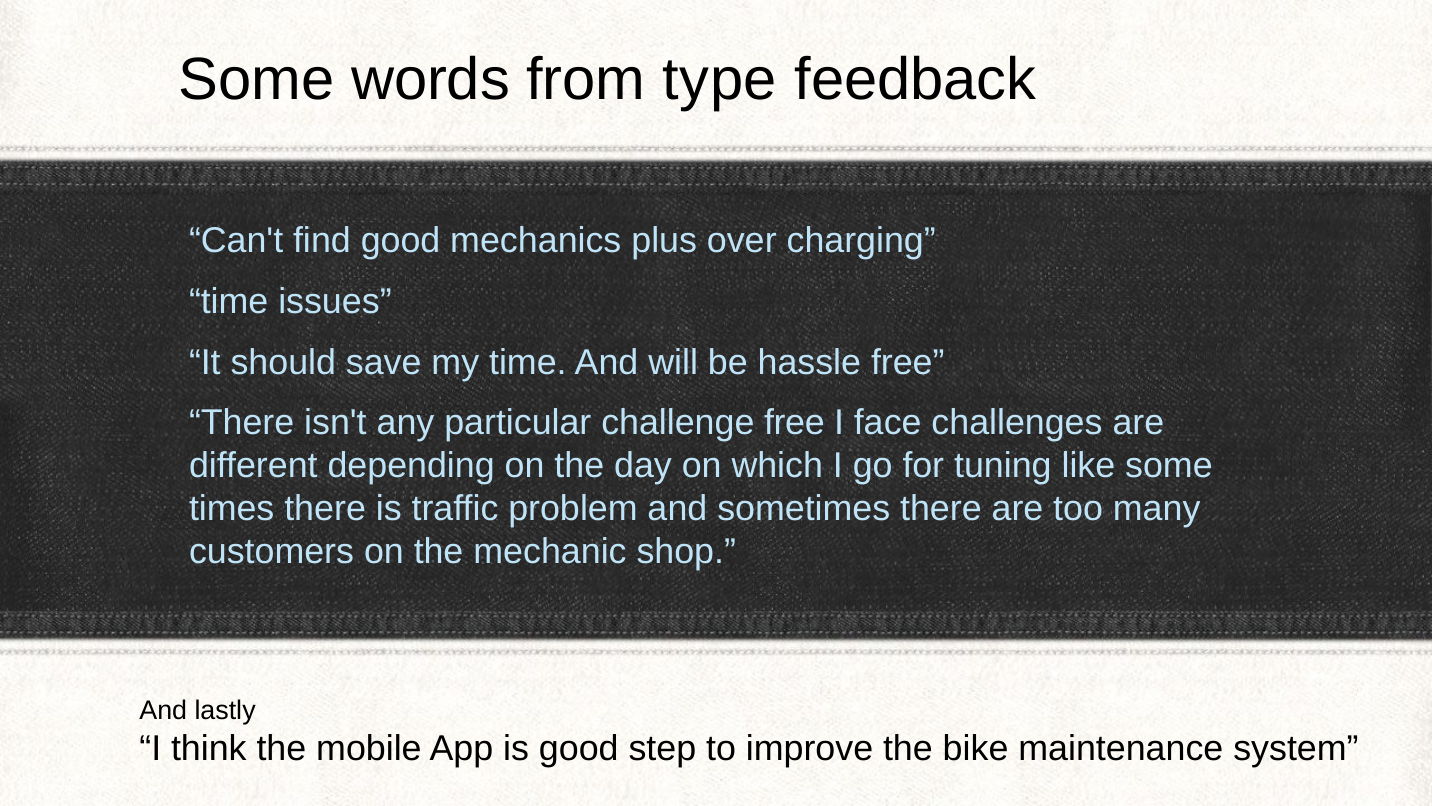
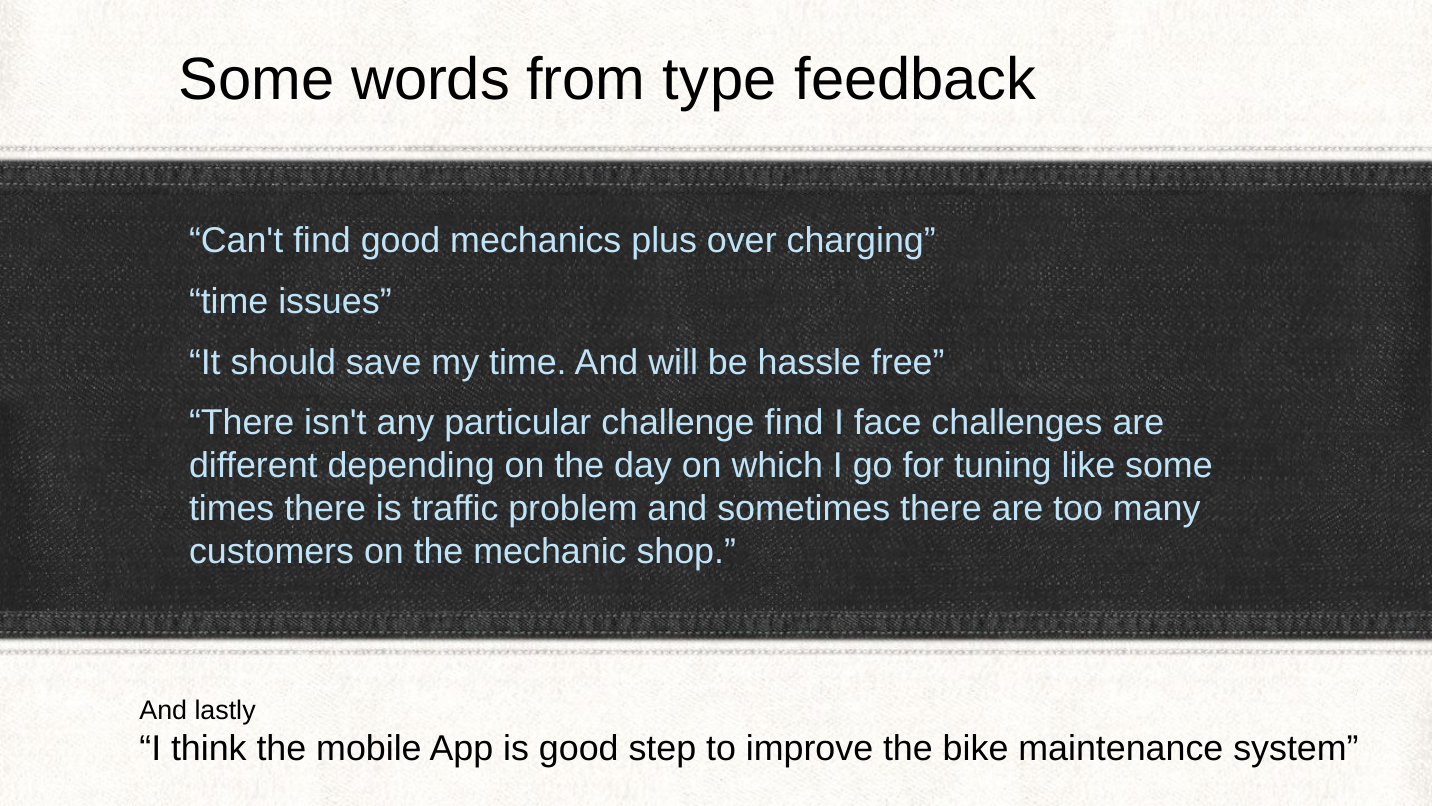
challenge free: free -> find
